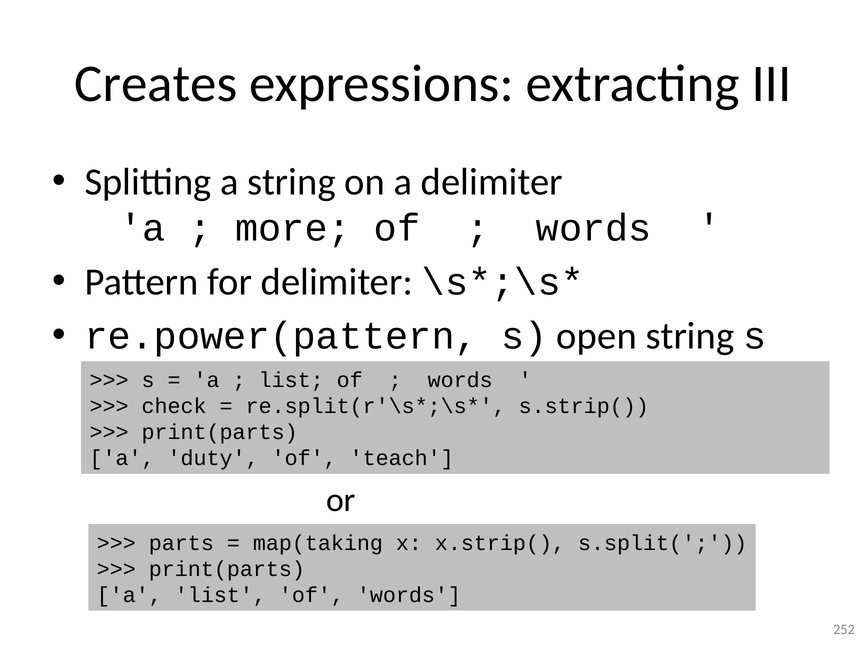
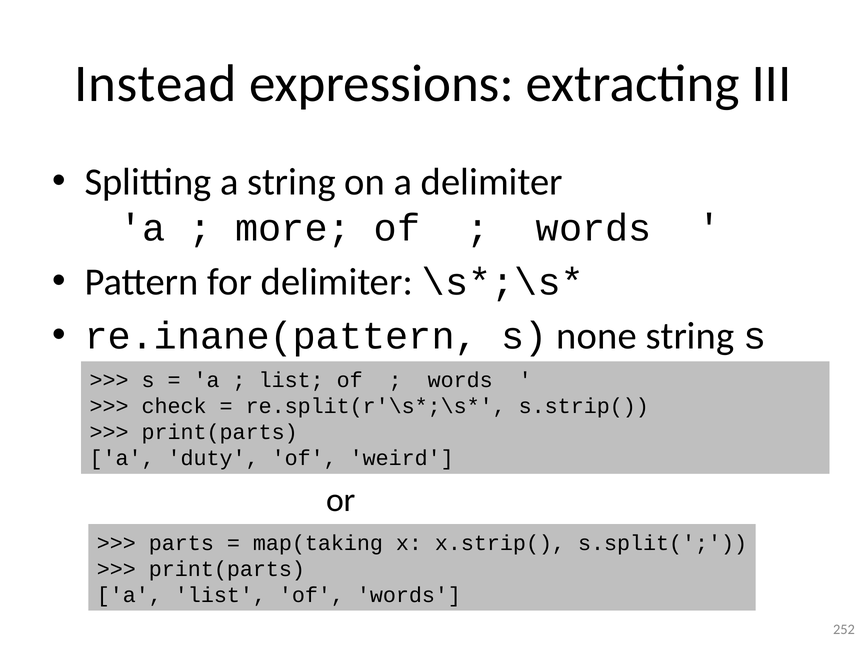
Creates: Creates -> Instead
re.power(pattern: re.power(pattern -> re.inane(pattern
open: open -> none
teach: teach -> weird
